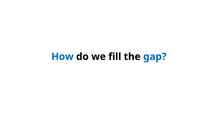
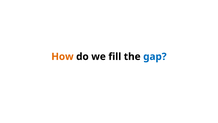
How colour: blue -> orange
